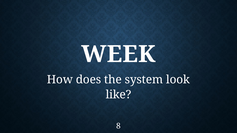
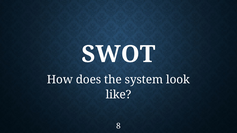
WEEK: WEEK -> SWOT
